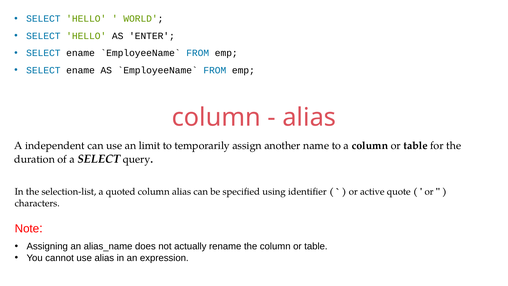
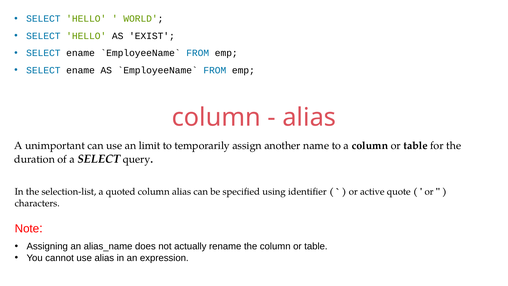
ENTER: ENTER -> EXIST
independent: independent -> unimportant
